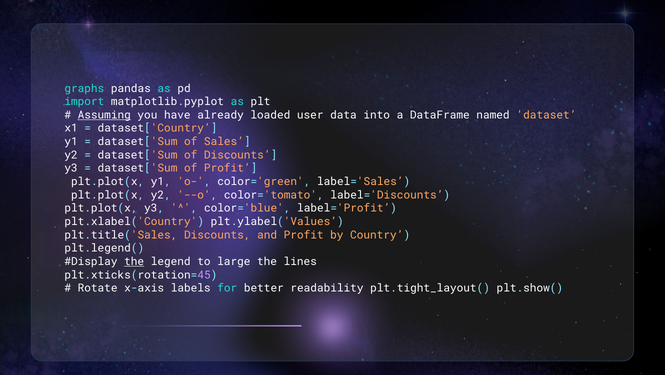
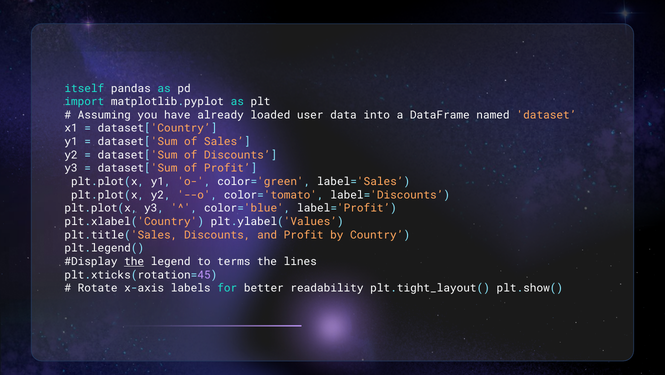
graphs: graphs -> itself
Assuming underline: present -> none
large: large -> terms
